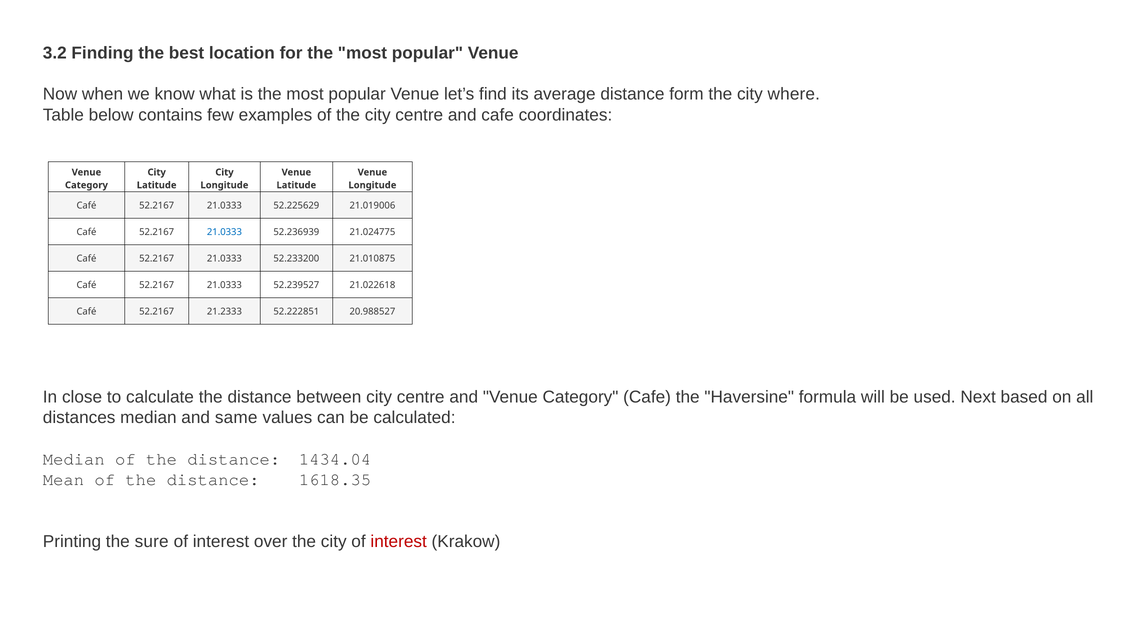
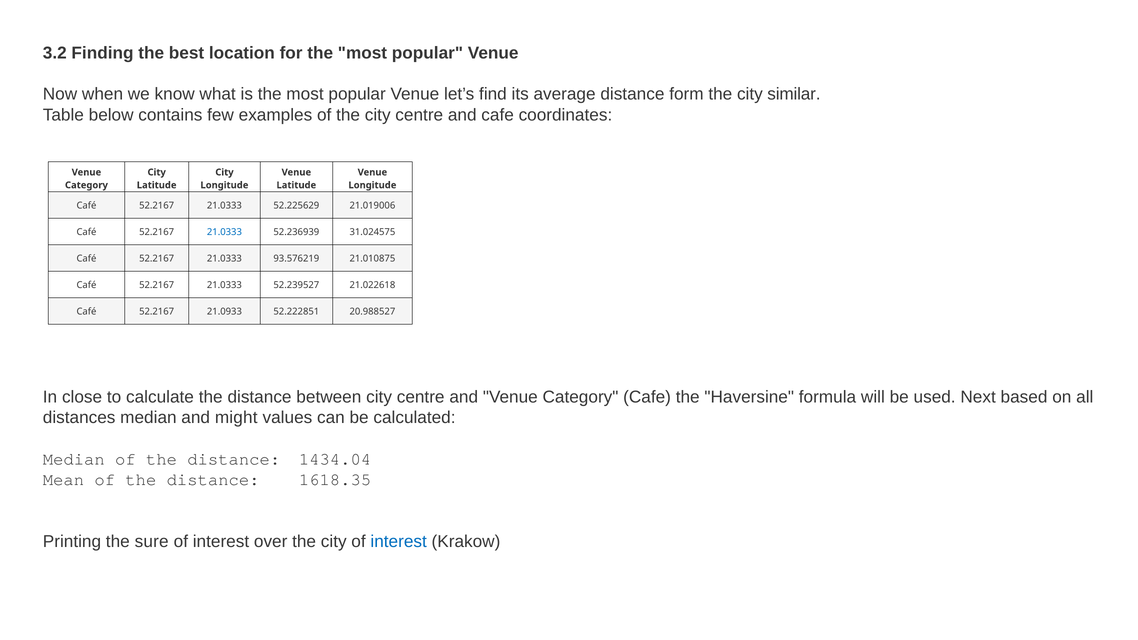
where: where -> similar
21.024775: 21.024775 -> 31.024575
52.233200: 52.233200 -> 93.576219
21.2333: 21.2333 -> 21.0933
same: same -> might
interest at (399, 542) colour: red -> blue
